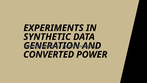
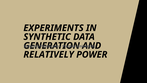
CONVERTED: CONVERTED -> RELATIVELY
